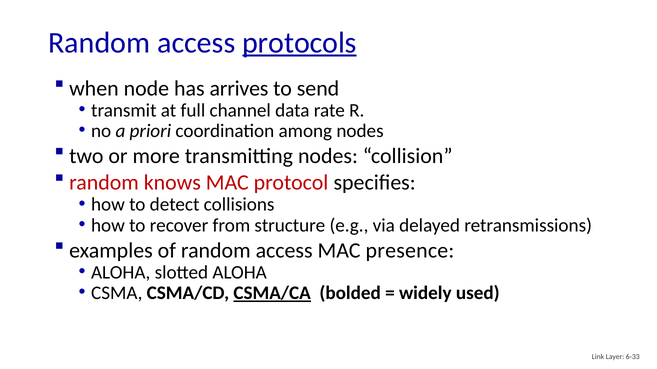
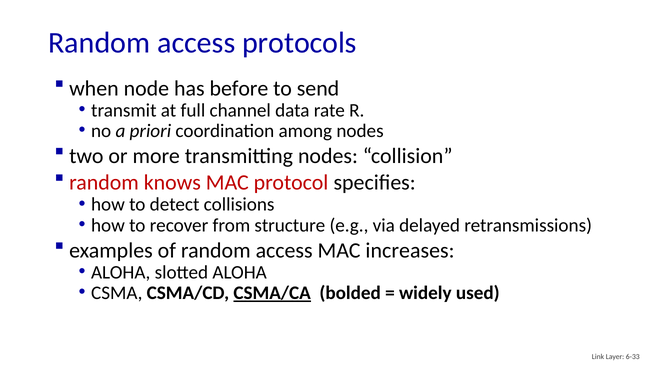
protocols underline: present -> none
arrives: arrives -> before
presence: presence -> increases
